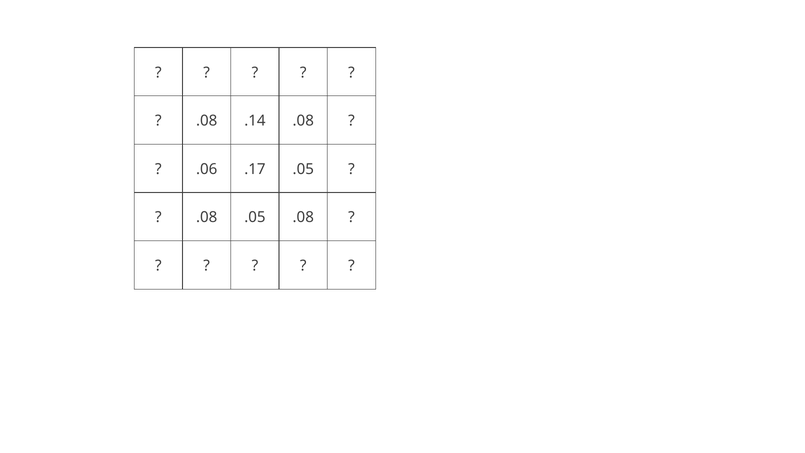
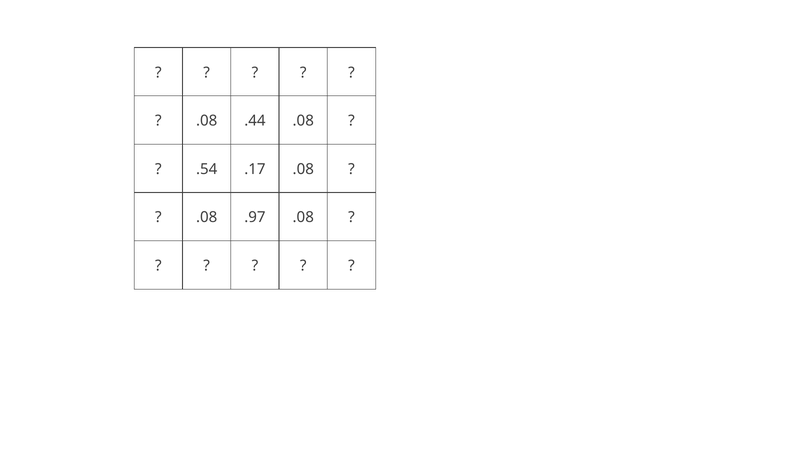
.14: .14 -> .44
.06: .06 -> .54
.17 .05: .05 -> .08
.08 .05: .05 -> .97
